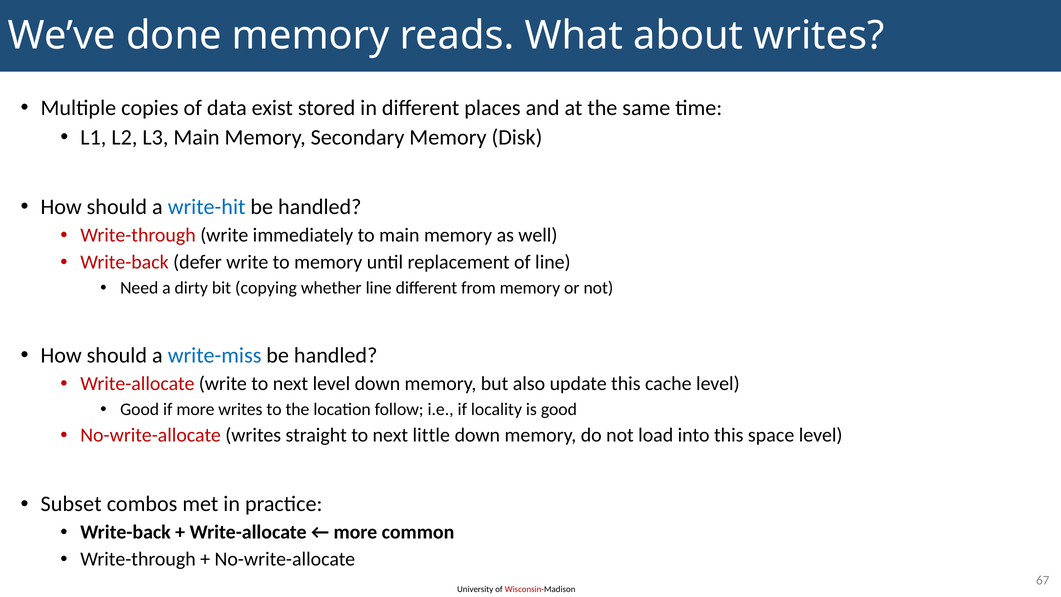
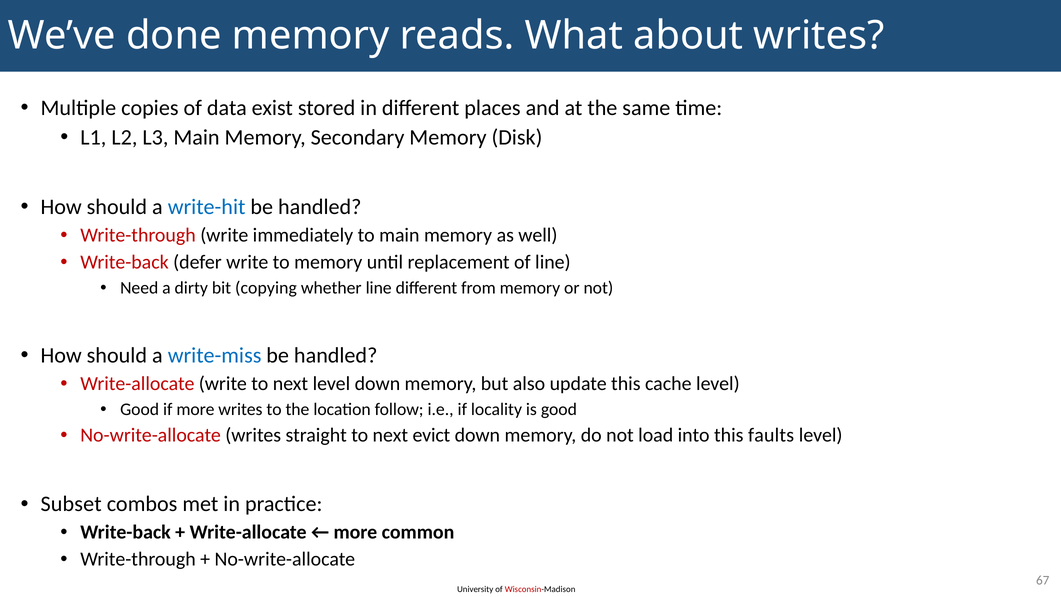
little: little -> evict
space: space -> faults
